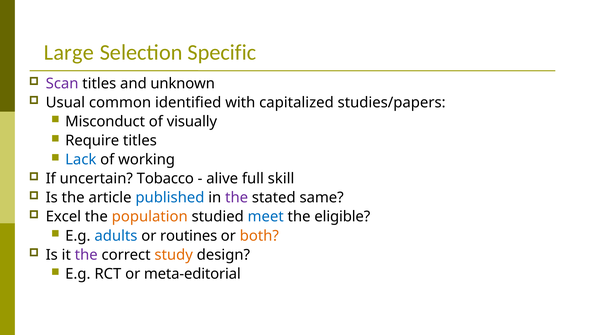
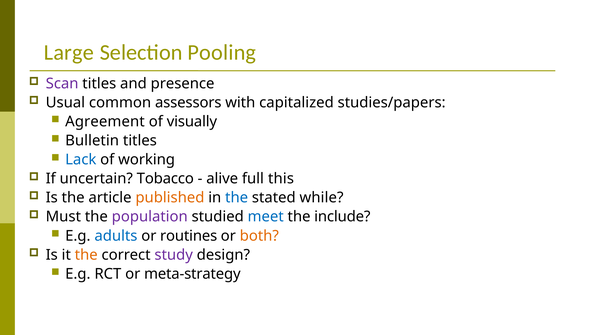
Specific: Specific -> Pooling
unknown: unknown -> presence
identified: identified -> assessors
Misconduct: Misconduct -> Agreement
Require: Require -> Bulletin
skill: skill -> this
published colour: blue -> orange
the at (237, 197) colour: purple -> blue
same: same -> while
Excel: Excel -> Must
population colour: orange -> purple
eligible: eligible -> include
the at (86, 255) colour: purple -> orange
study colour: orange -> purple
meta-editorial: meta-editorial -> meta-strategy
